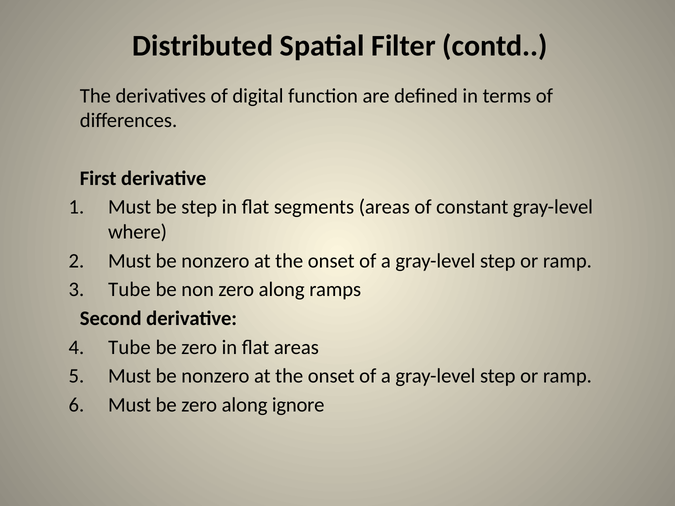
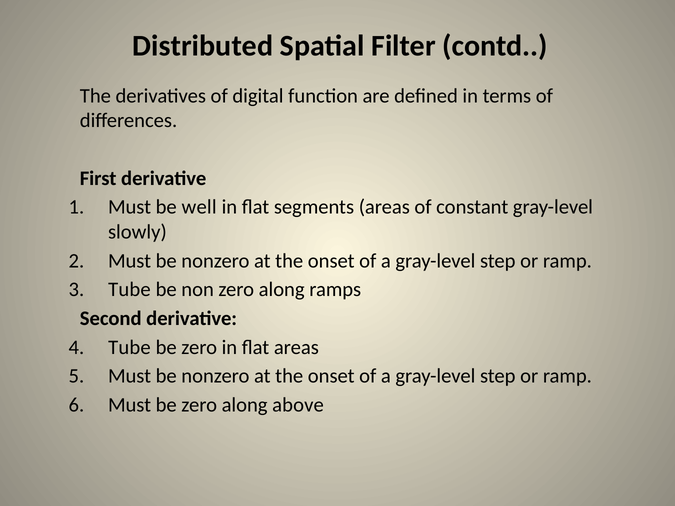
be step: step -> well
where: where -> slowly
ignore: ignore -> above
